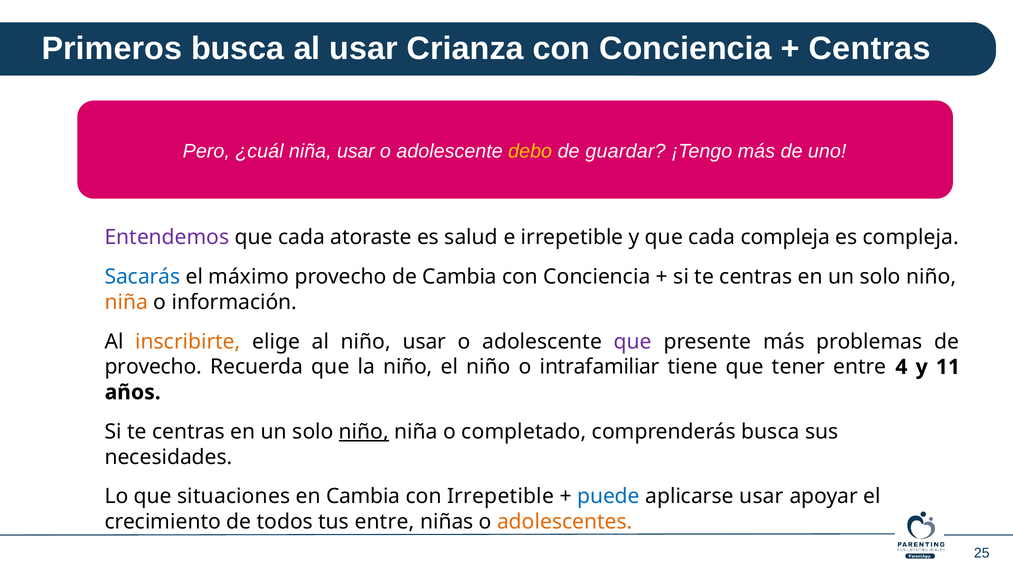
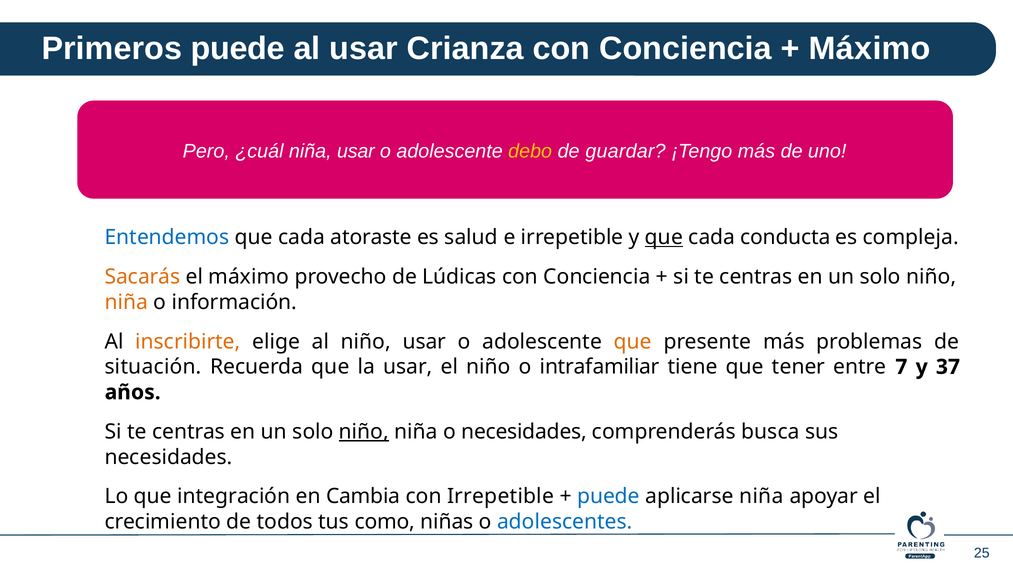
Primeros busca: busca -> puede
Centras at (870, 49): Centras -> Máximo
Entendemos colour: purple -> blue
que at (664, 237) underline: none -> present
cada compleja: compleja -> conducta
Sacarás colour: blue -> orange
de Cambia: Cambia -> Lúdicas
que at (633, 342) colour: purple -> orange
provecho at (153, 367): provecho -> situación
la niño: niño -> usar
4: 4 -> 7
11: 11 -> 37
o completado: completado -> necesidades
situaciones: situaciones -> integración
aplicarse usar: usar -> niña
tus entre: entre -> como
adolescentes colour: orange -> blue
